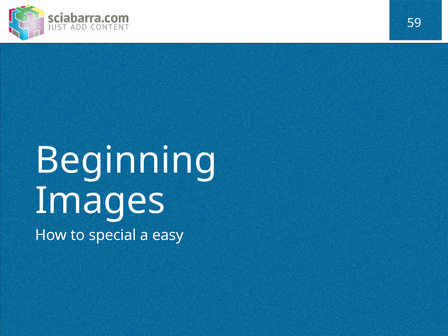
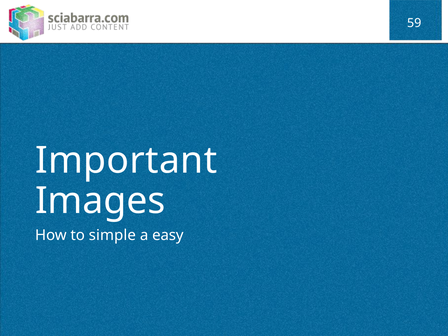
Beginning: Beginning -> Important
special: special -> simple
